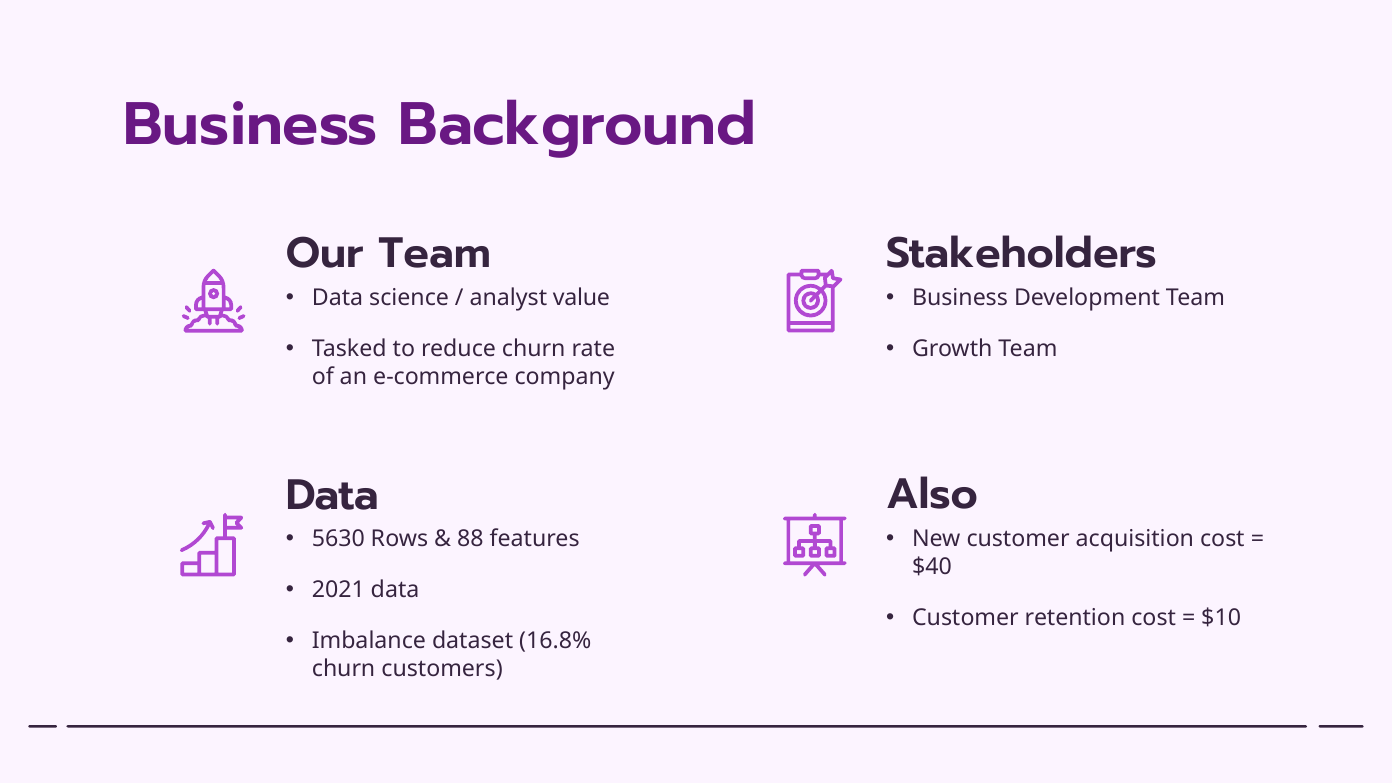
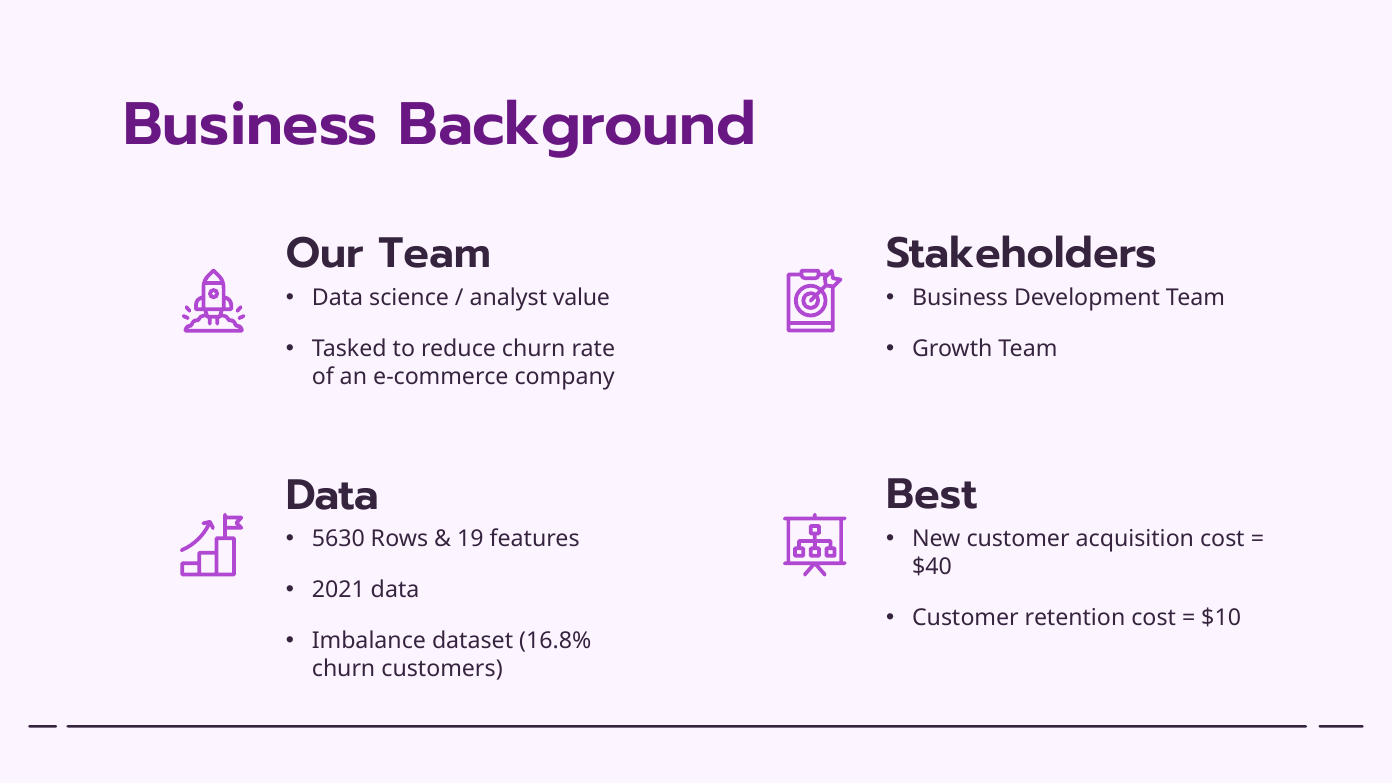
Also: Also -> Best
88: 88 -> 19
